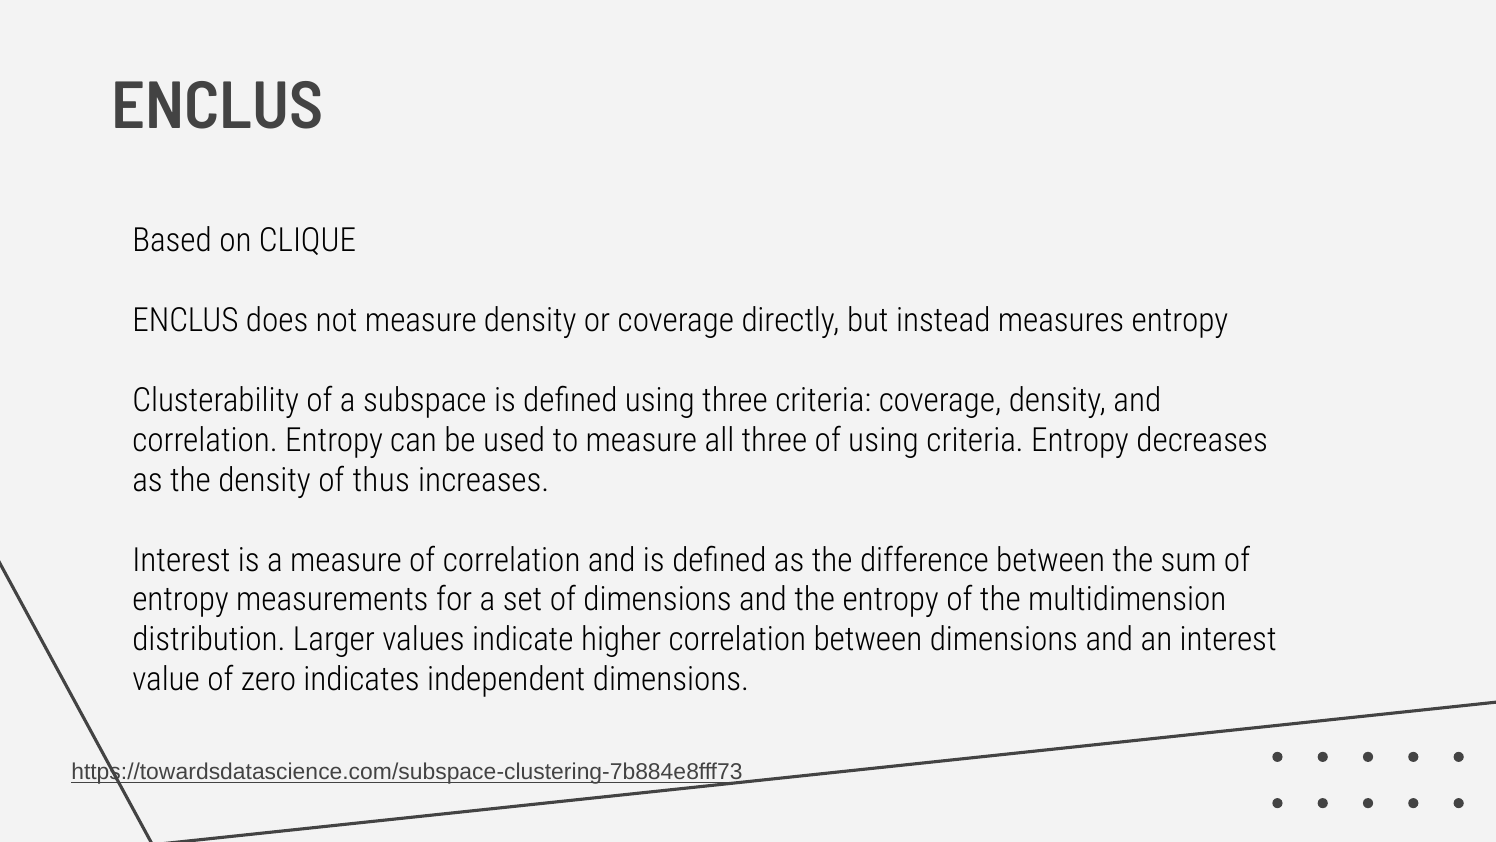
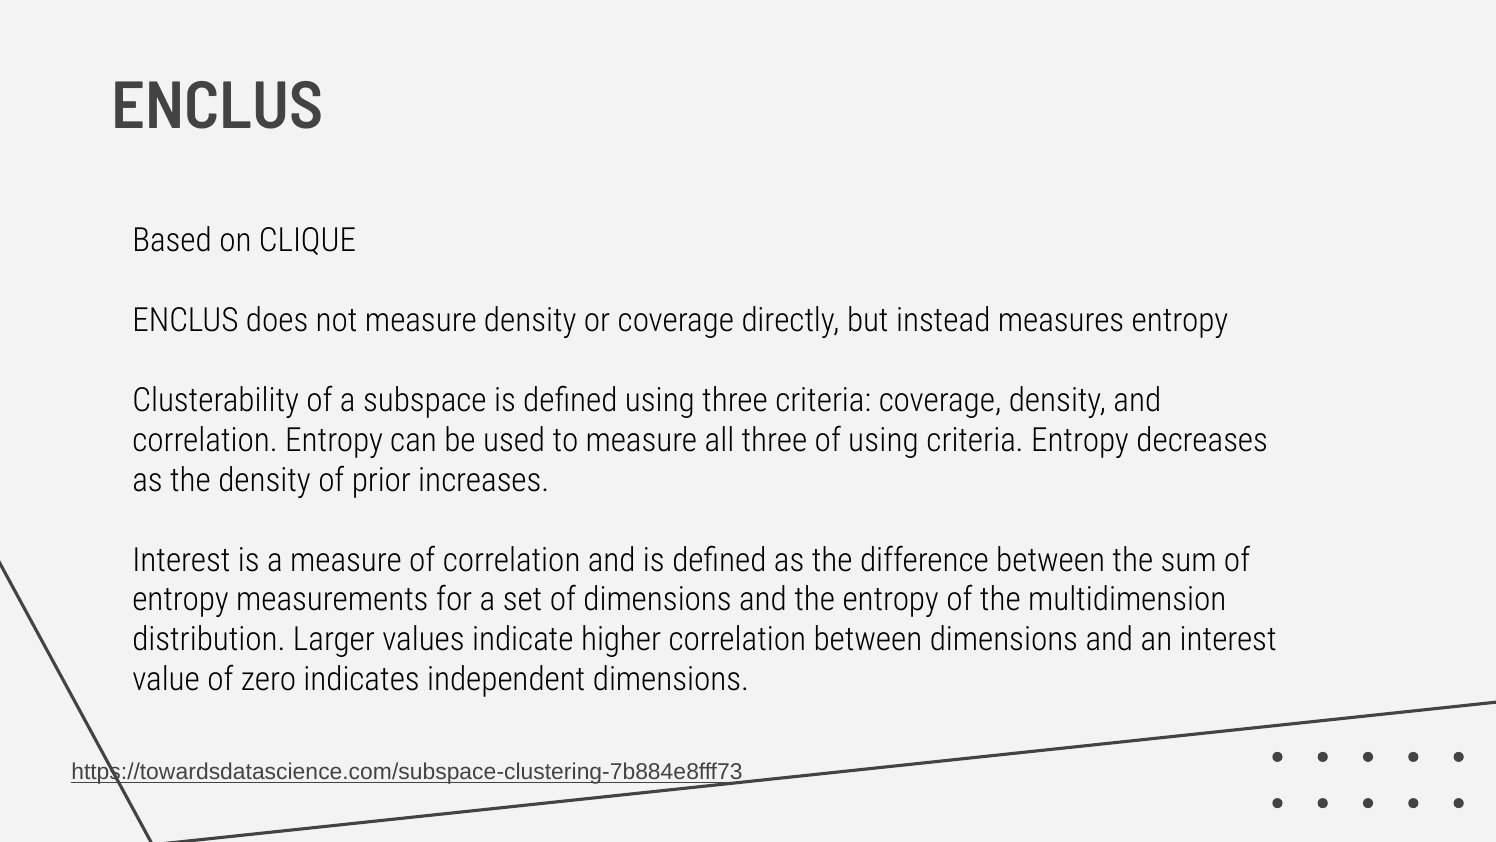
thus: thus -> prior
